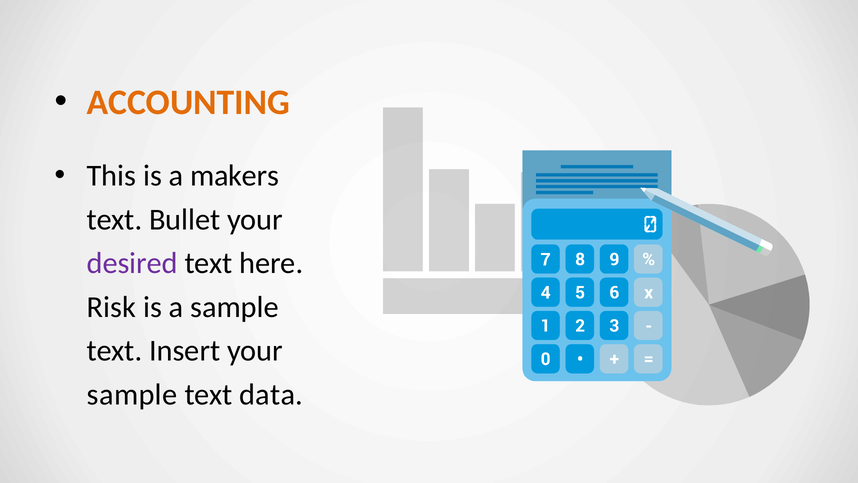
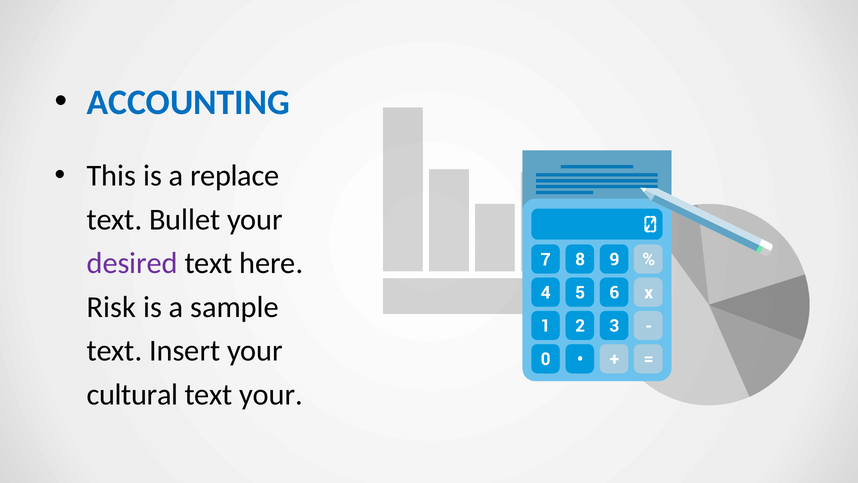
ACCOUNTING colour: orange -> blue
makers: makers -> replace
sample at (132, 394): sample -> cultural
text data: data -> your
